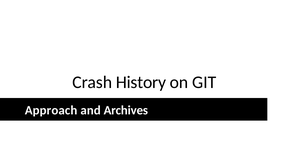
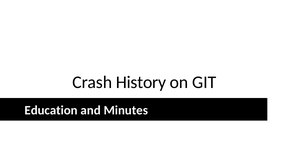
Approach: Approach -> Education
Archives: Archives -> Minutes
